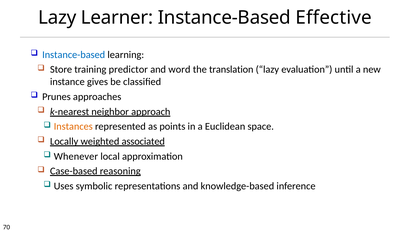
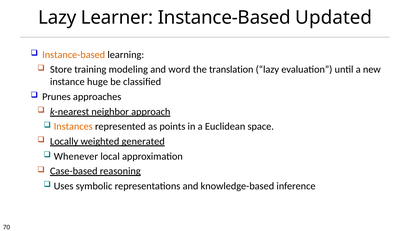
Effective: Effective -> Updated
Instance-based at (74, 55) colour: blue -> orange
predictor: predictor -> modeling
gives: gives -> huge
associated: associated -> generated
